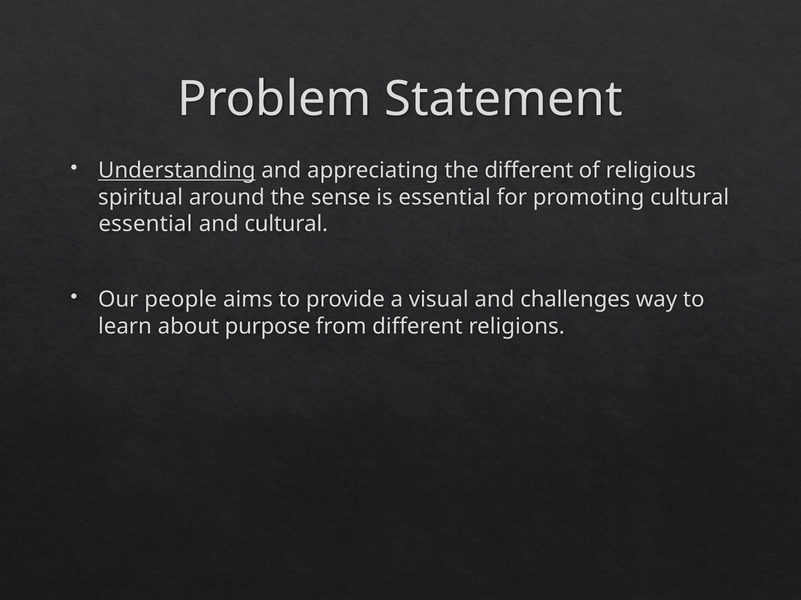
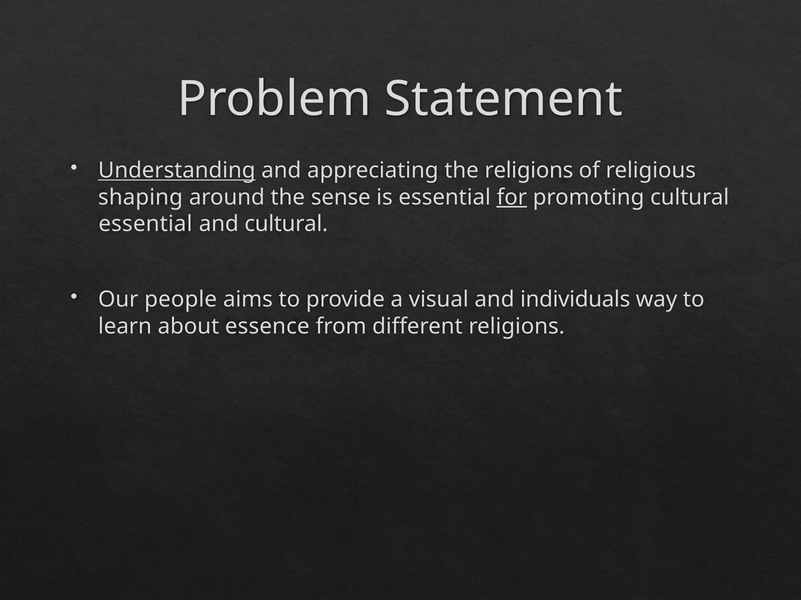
the different: different -> religions
spiritual: spiritual -> shaping
for underline: none -> present
challenges: challenges -> individuals
purpose: purpose -> essence
